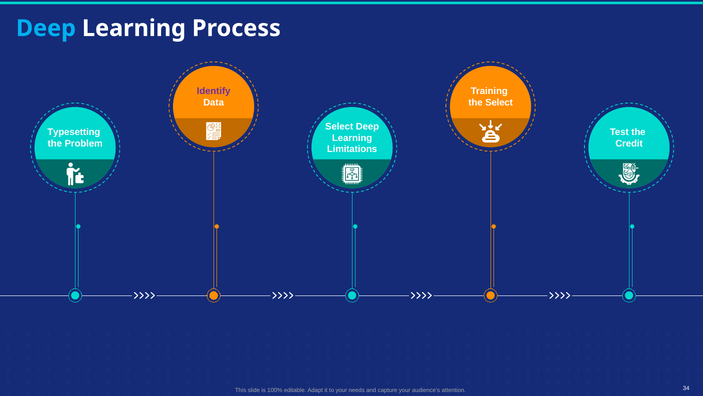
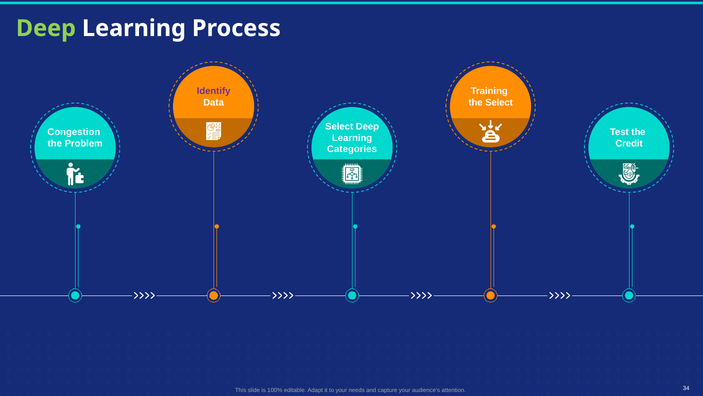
Deep at (46, 28) colour: light blue -> light green
Typesetting: Typesetting -> Congestion
Limitations: Limitations -> Categories
